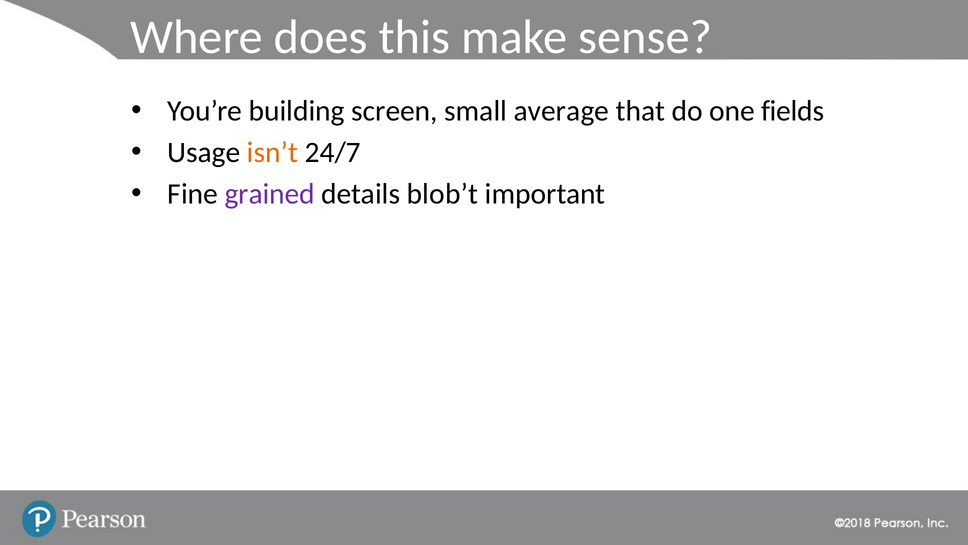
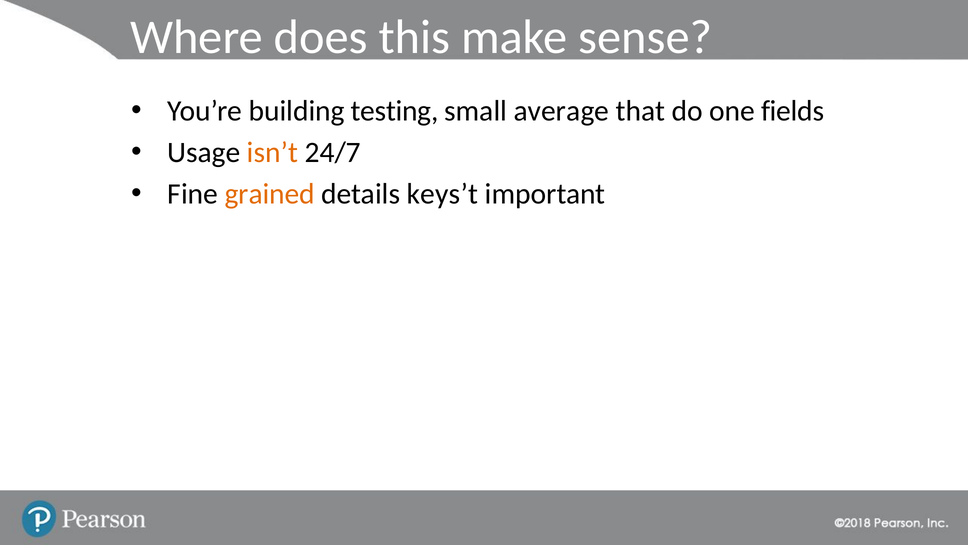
screen: screen -> testing
grained colour: purple -> orange
blob’t: blob’t -> keys’t
